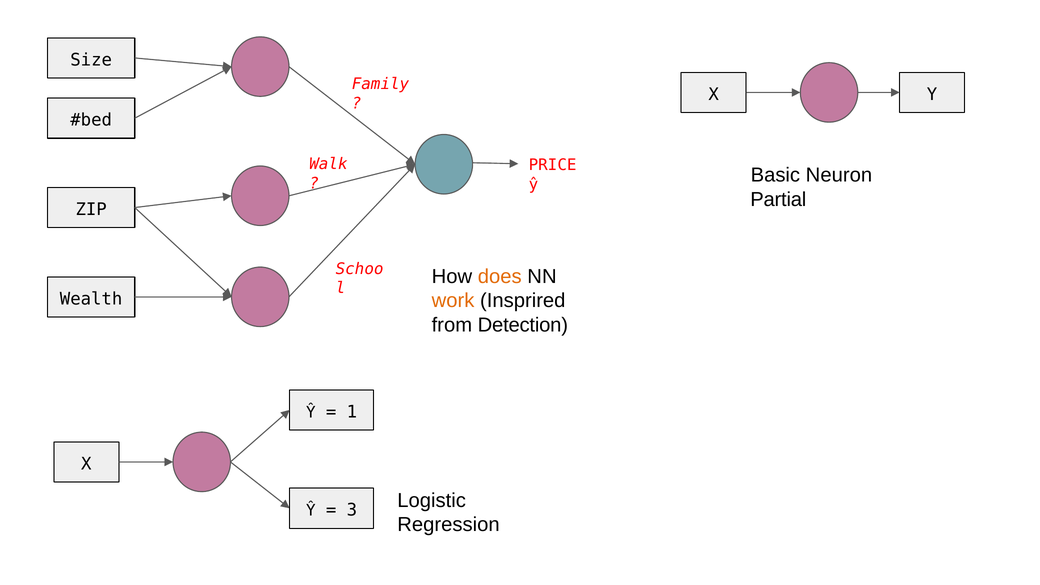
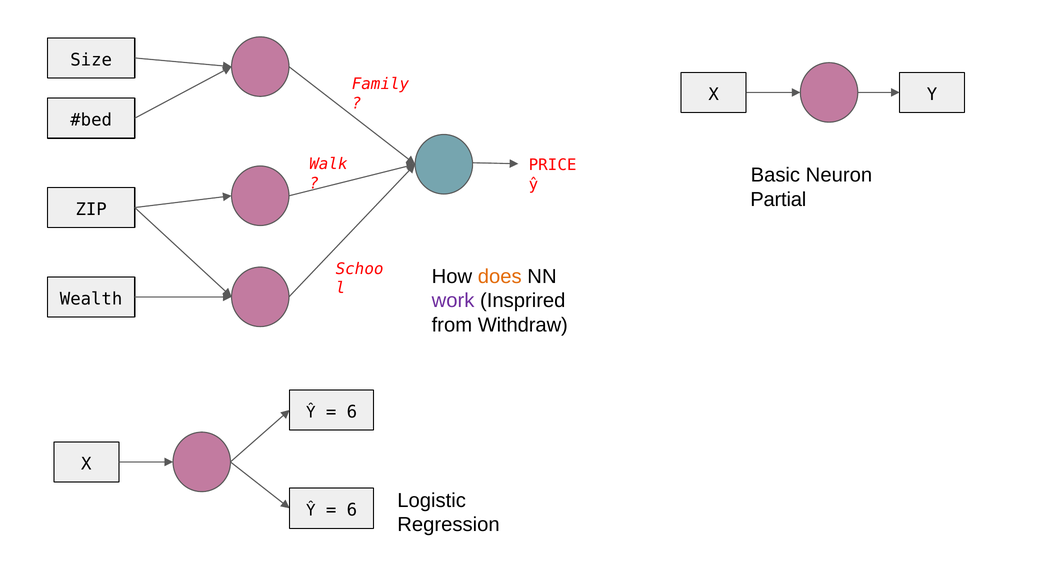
work colour: orange -> purple
Detection: Detection -> Withdraw
1 at (352, 412): 1 -> 6
3 at (352, 510): 3 -> 6
